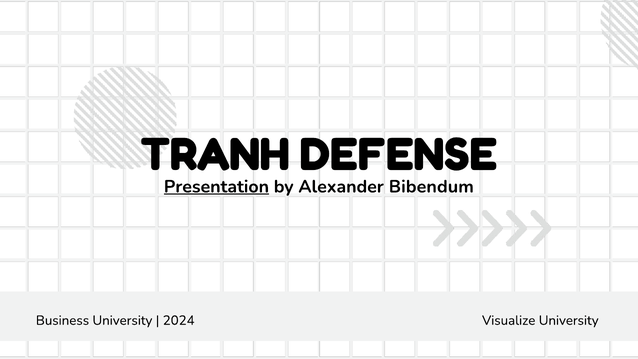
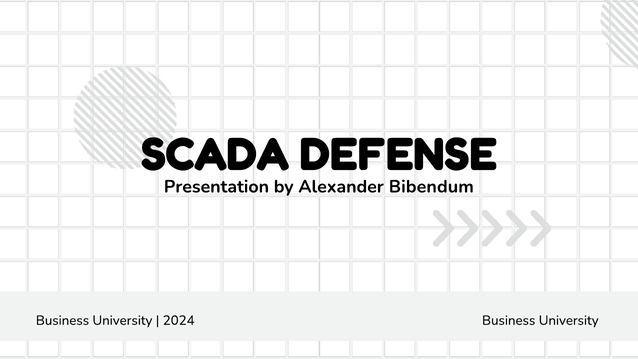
TRANH: TRANH -> SCADA
Presentation underline: present -> none
2024 Visualize: Visualize -> Business
